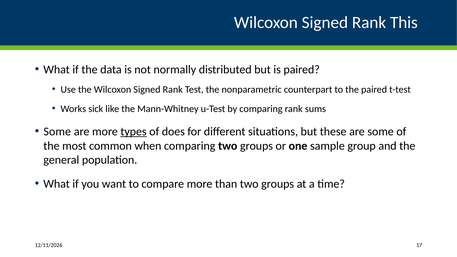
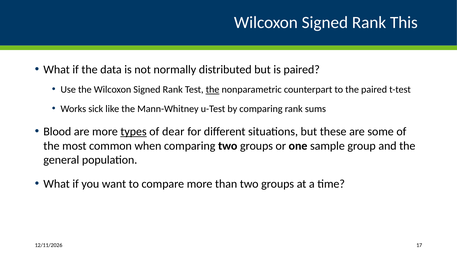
the at (213, 90) underline: none -> present
Some at (57, 132): Some -> Blood
does: does -> dear
